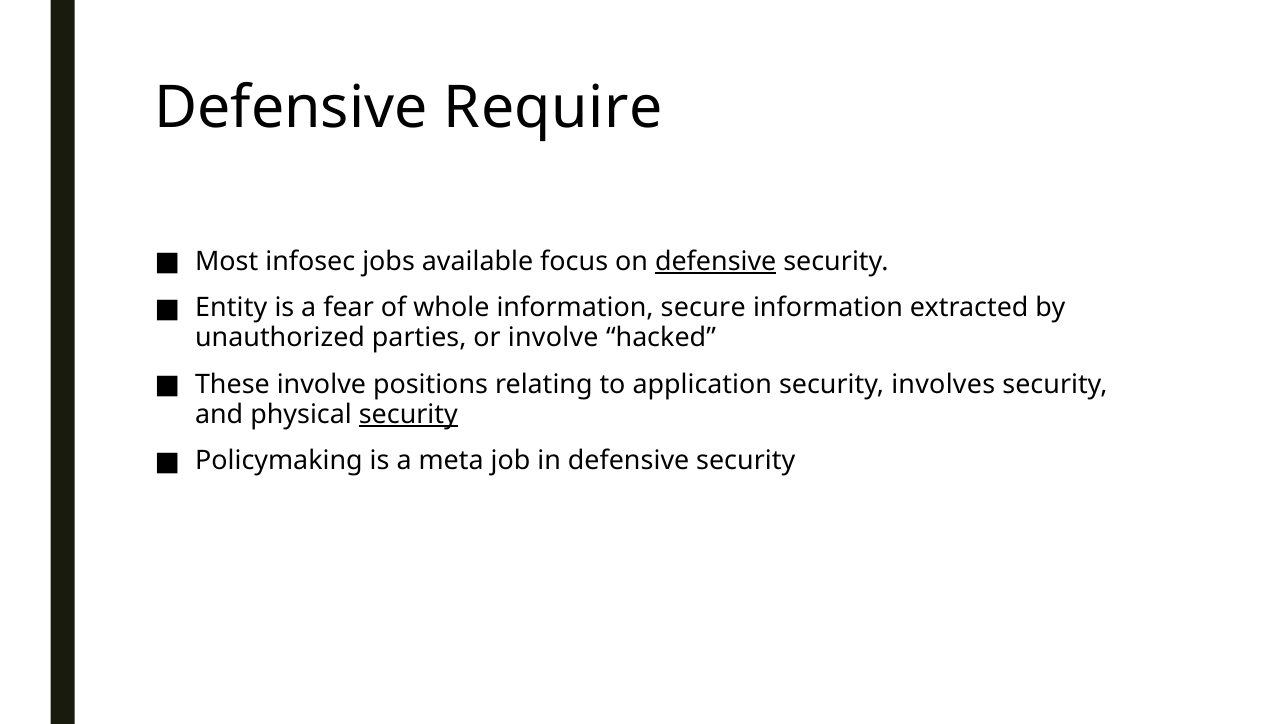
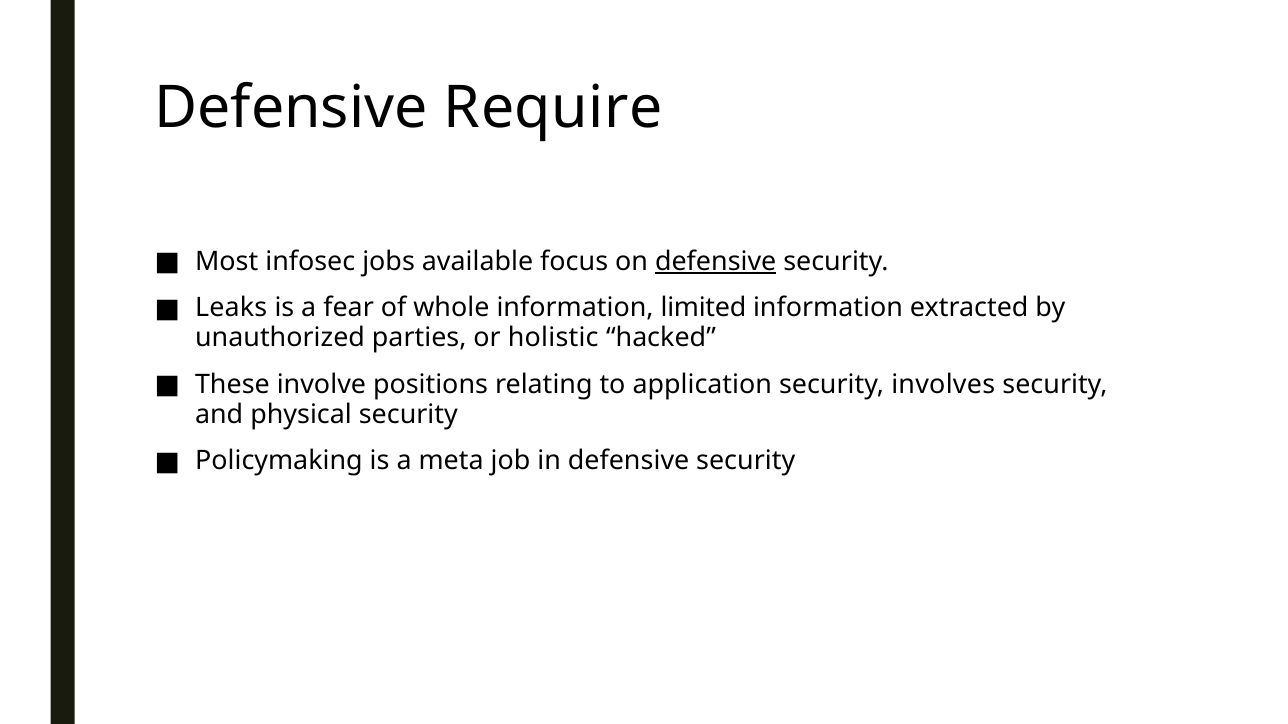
Entity: Entity -> Leaks
secure: secure -> limited
or involve: involve -> holistic
security at (408, 415) underline: present -> none
